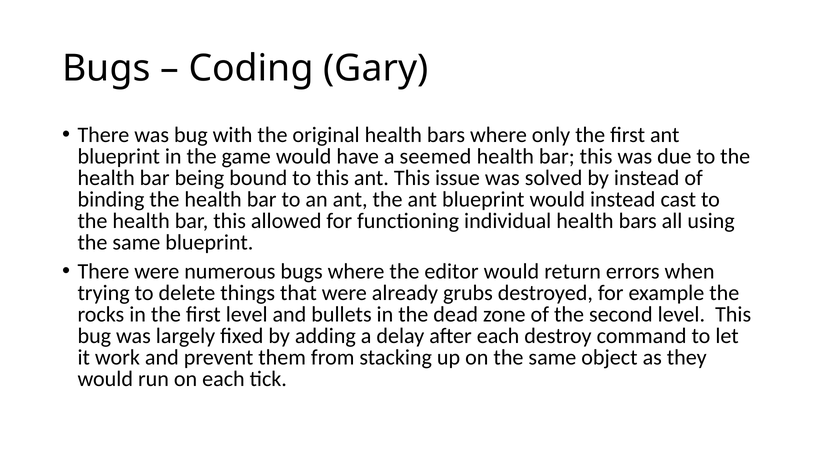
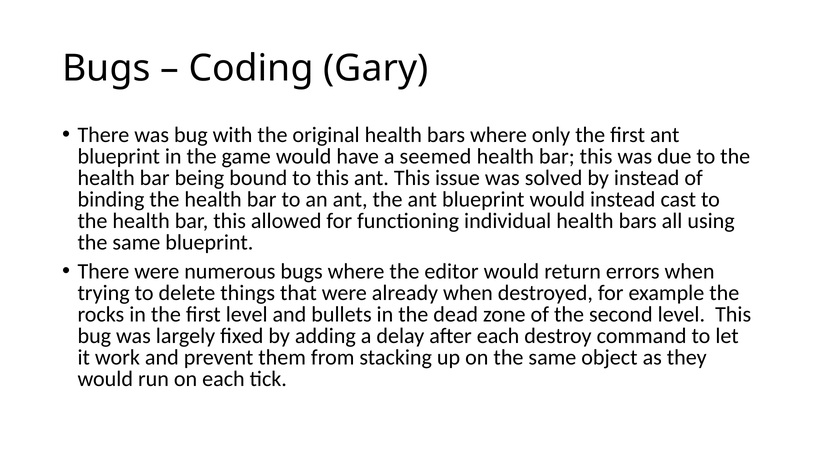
already grubs: grubs -> when
